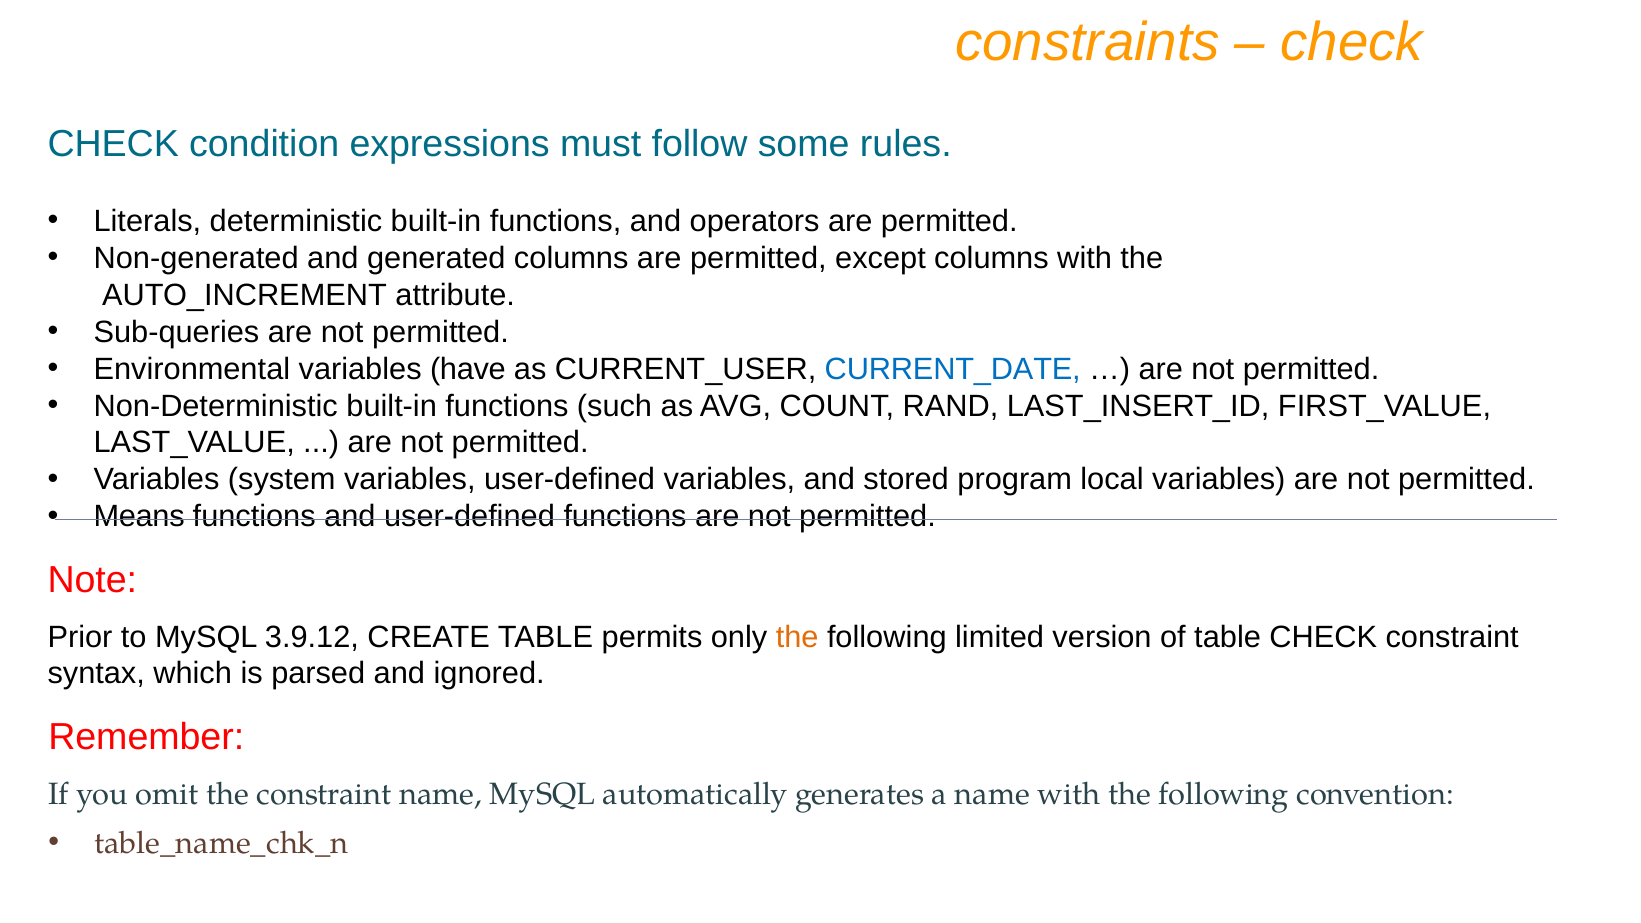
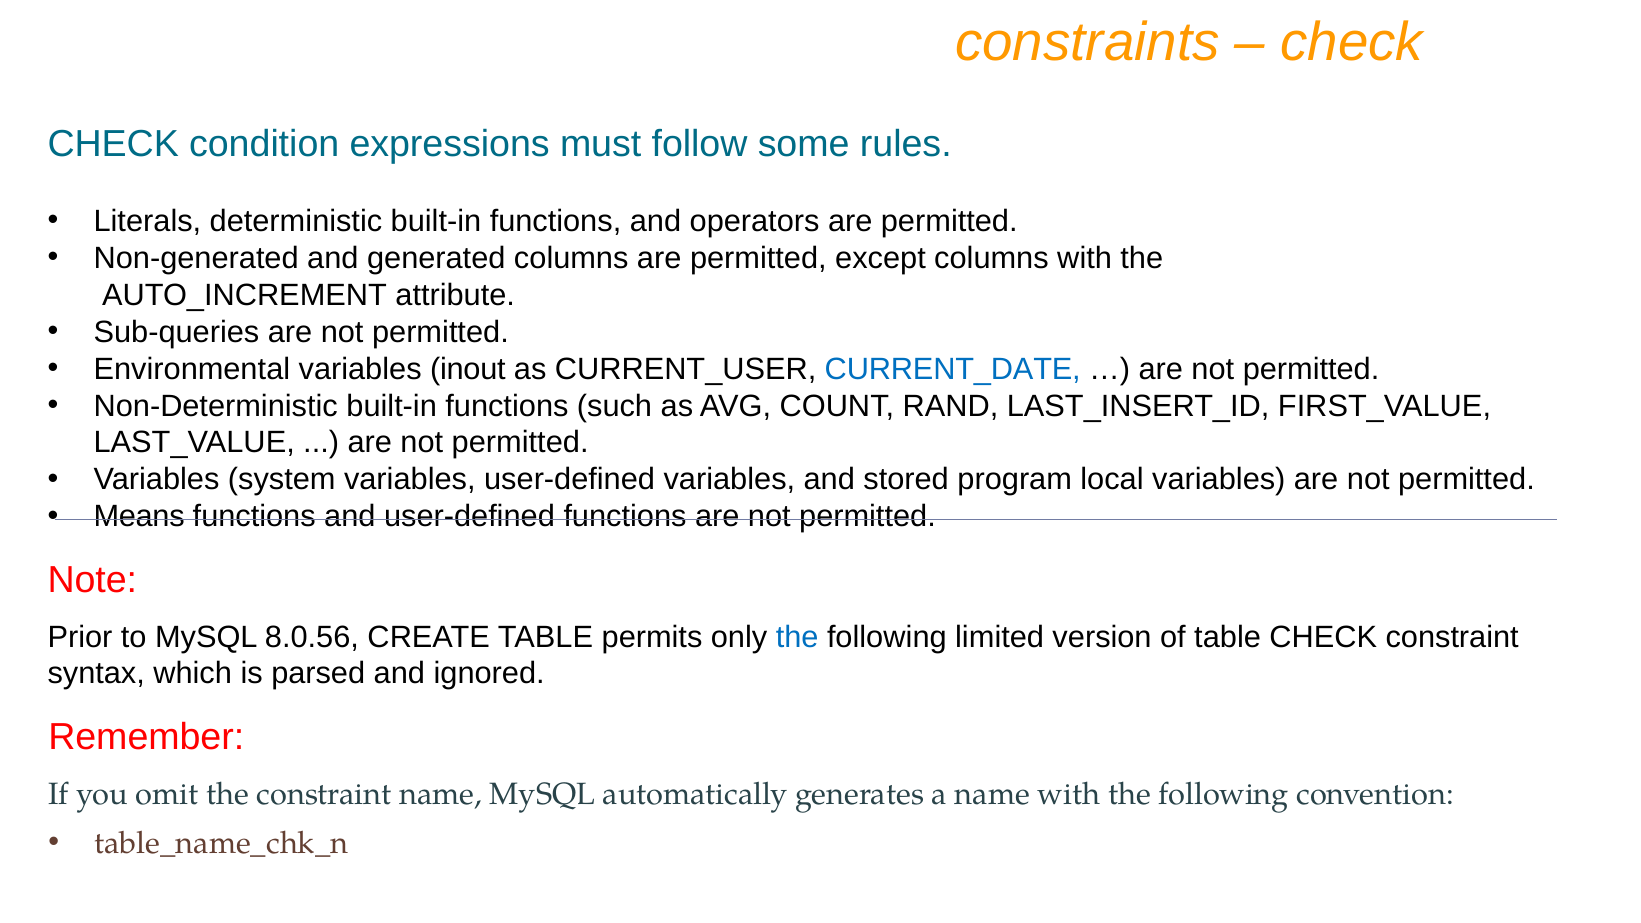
have: have -> inout
3.9.12: 3.9.12 -> 8.0.56
the at (797, 637) colour: orange -> blue
